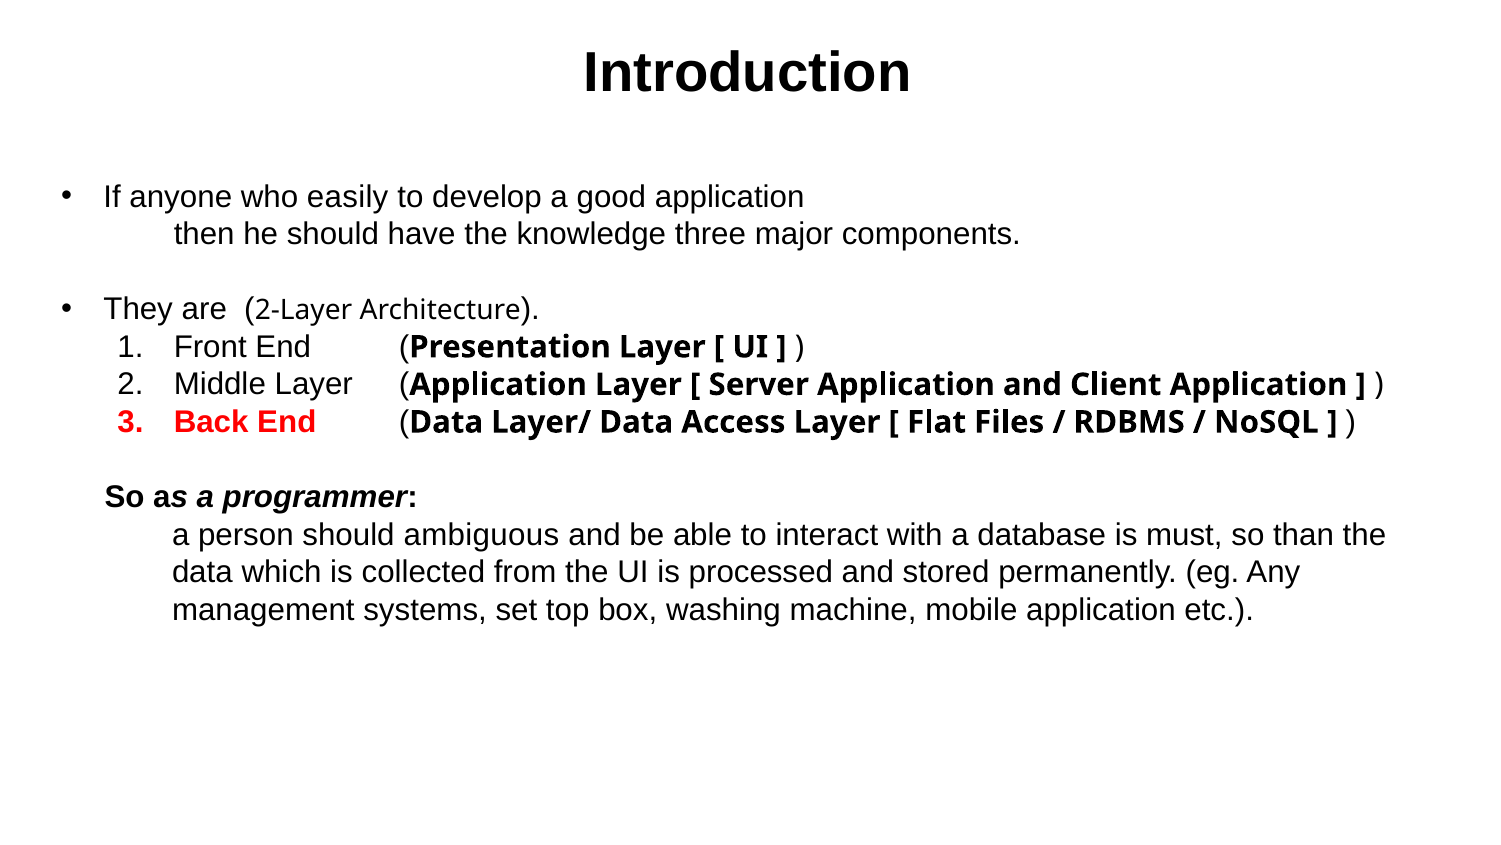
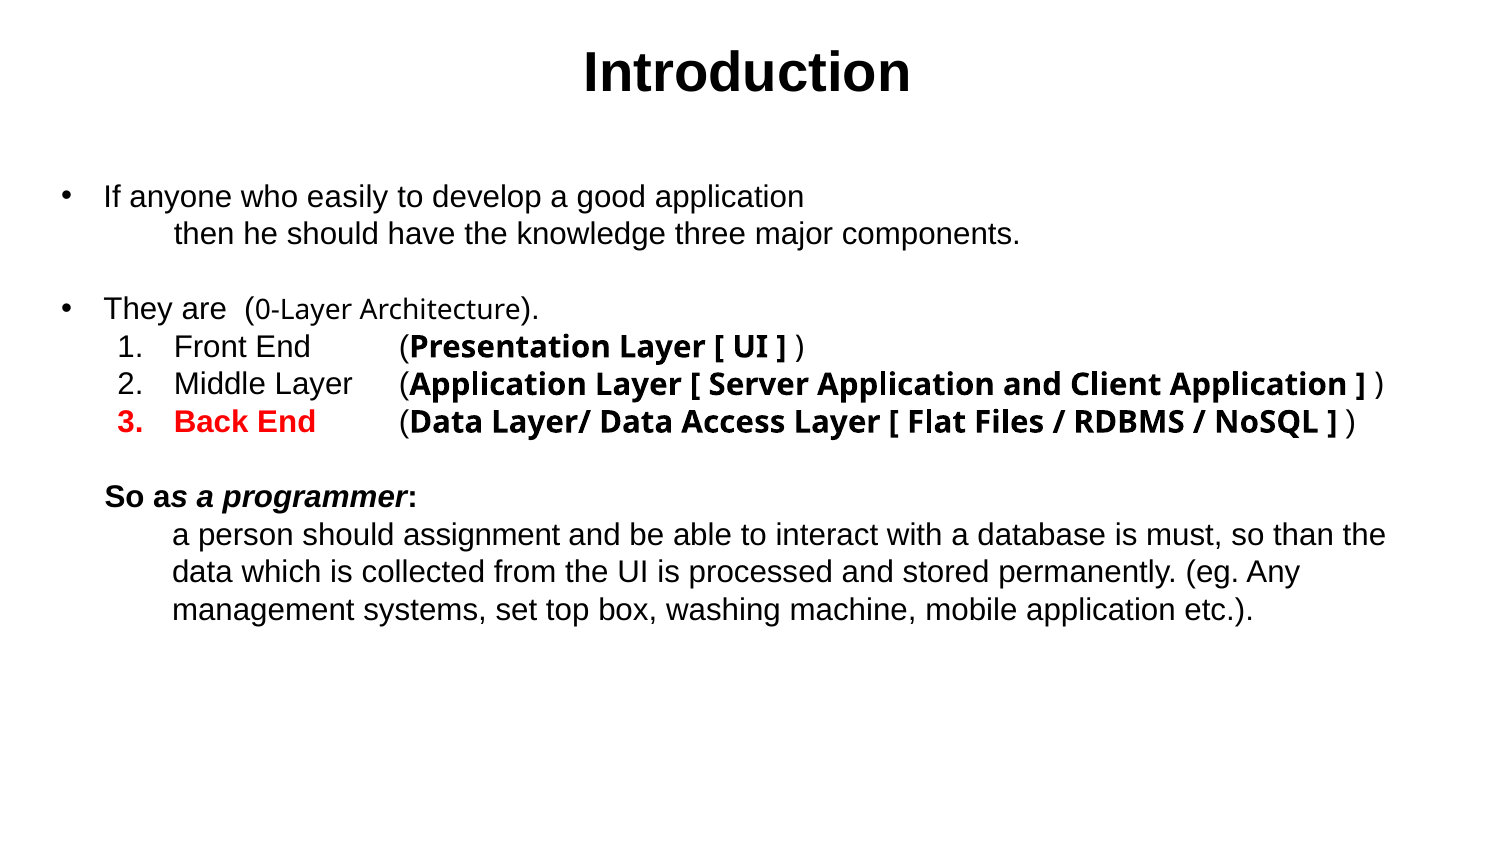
2-Layer: 2-Layer -> 0-Layer
ambiguous: ambiguous -> assignment
